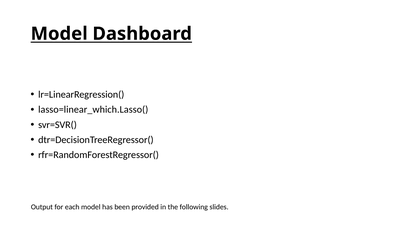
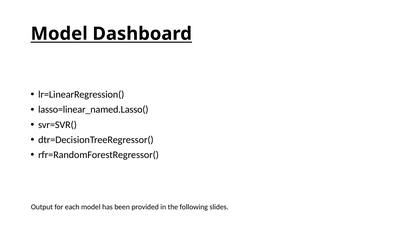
lasso=linear_which.Lasso(: lasso=linear_which.Lasso( -> lasso=linear_named.Lasso(
